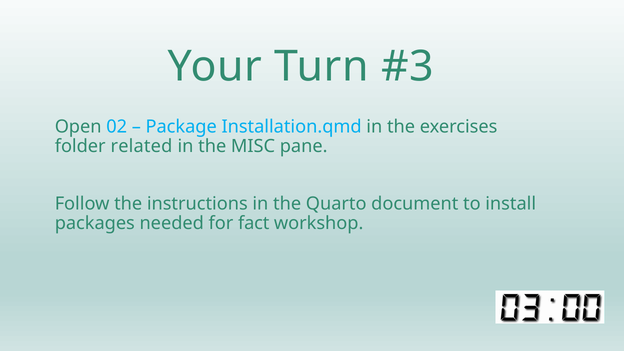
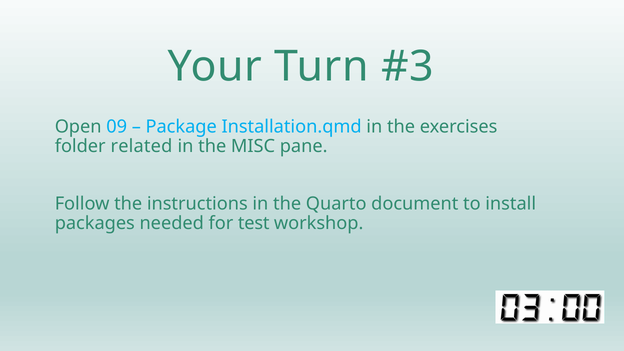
02: 02 -> 09
fact: fact -> test
